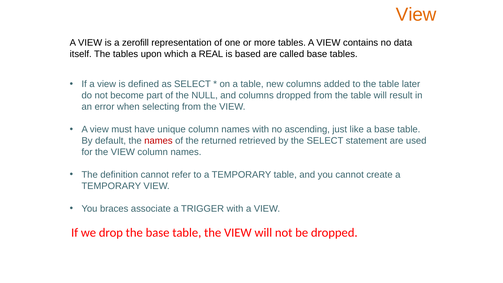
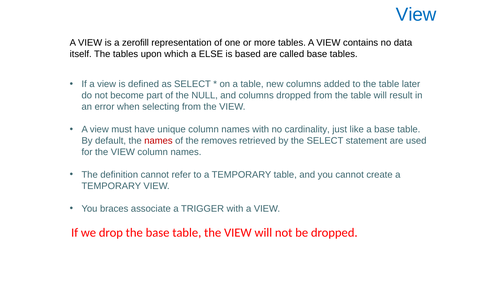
View at (416, 14) colour: orange -> blue
REAL: REAL -> ELSE
ascending: ascending -> cardinality
returned: returned -> removes
